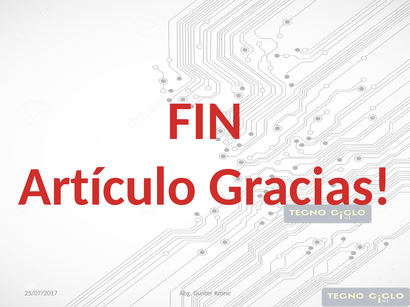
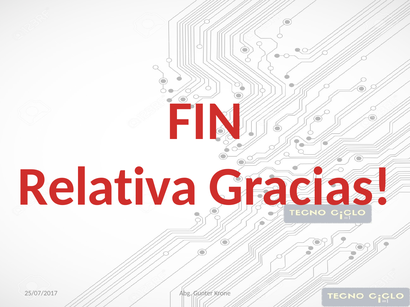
Artículo: Artículo -> Relativa
